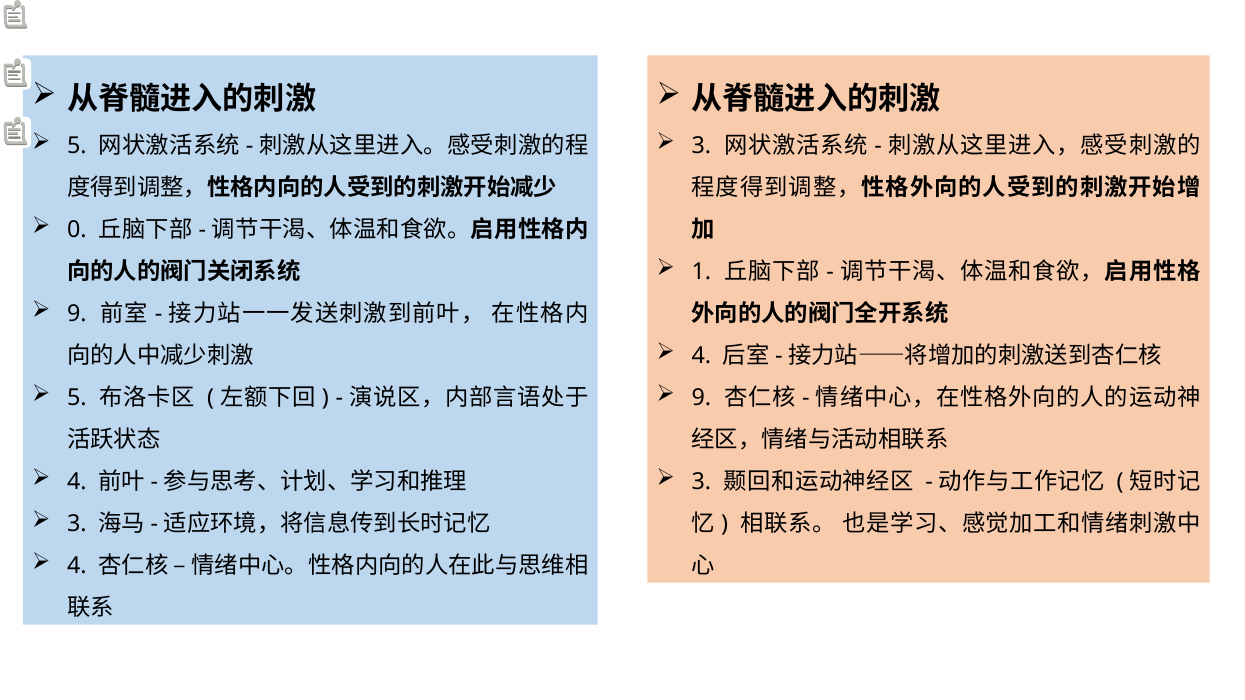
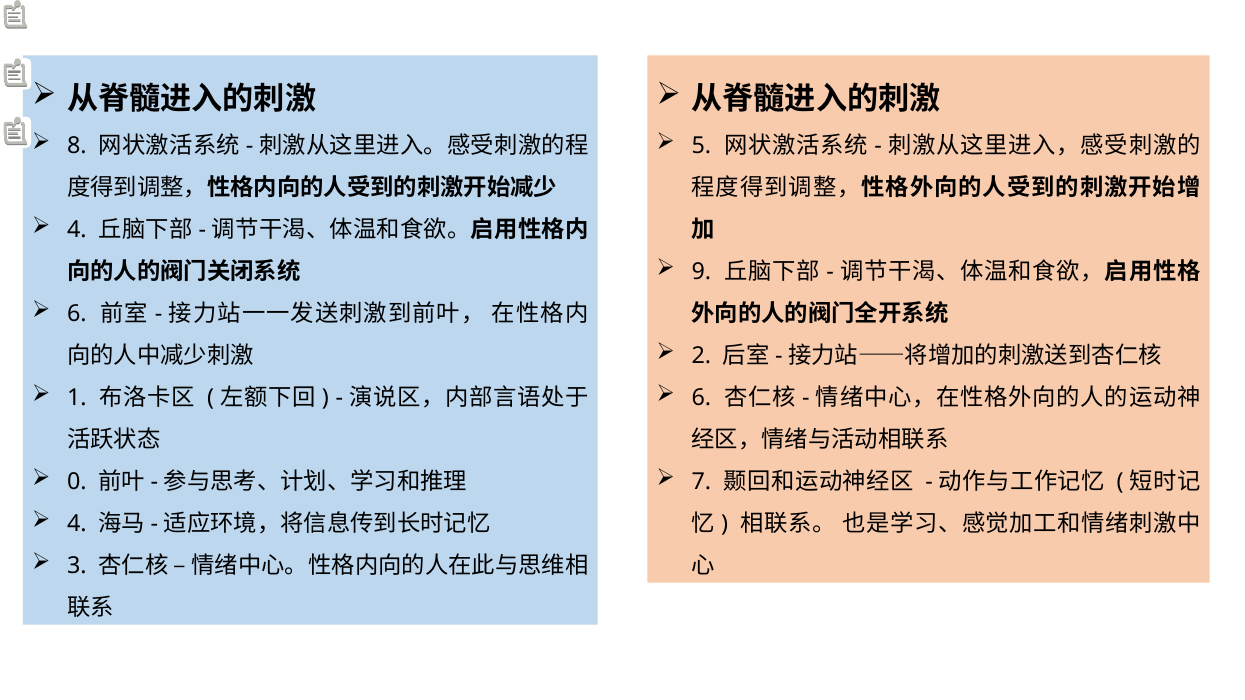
5 at (77, 146): 5 -> 8
3 at (701, 146): 3 -> 5
0 at (77, 230): 0 -> 4
1: 1 -> 9
9 at (77, 314): 9 -> 6
4 at (701, 356): 4 -> 2
5 at (77, 398): 5 -> 1
9 at (701, 398): 9 -> 6
4 at (77, 482): 4 -> 0
3 at (701, 482): 3 -> 7
3 at (77, 524): 3 -> 4
4 at (77, 566): 4 -> 3
